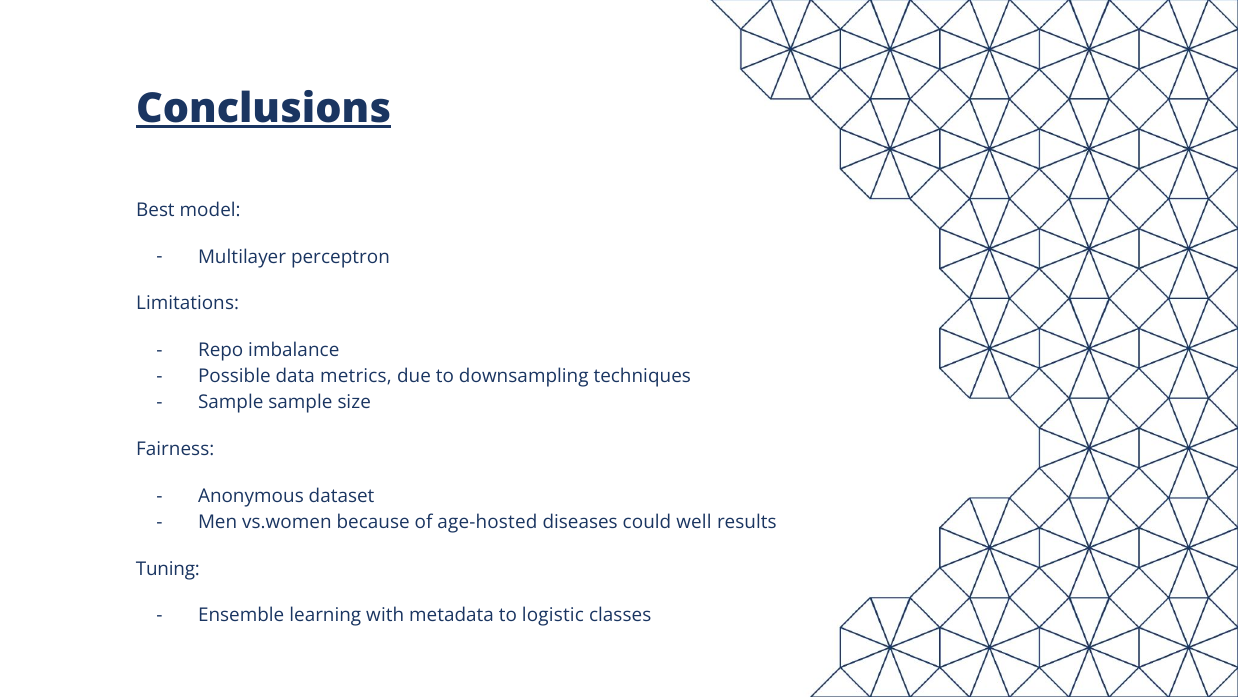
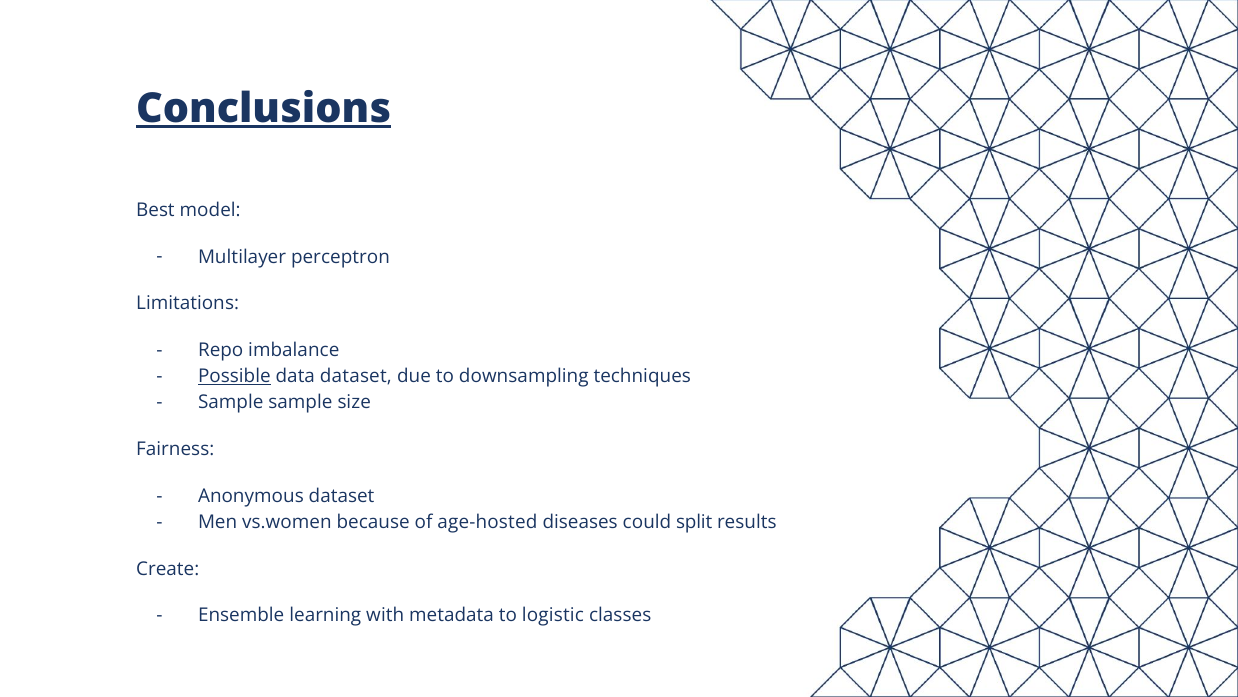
Possible underline: none -> present
data metrics: metrics -> dataset
well: well -> split
Tuning: Tuning -> Create
